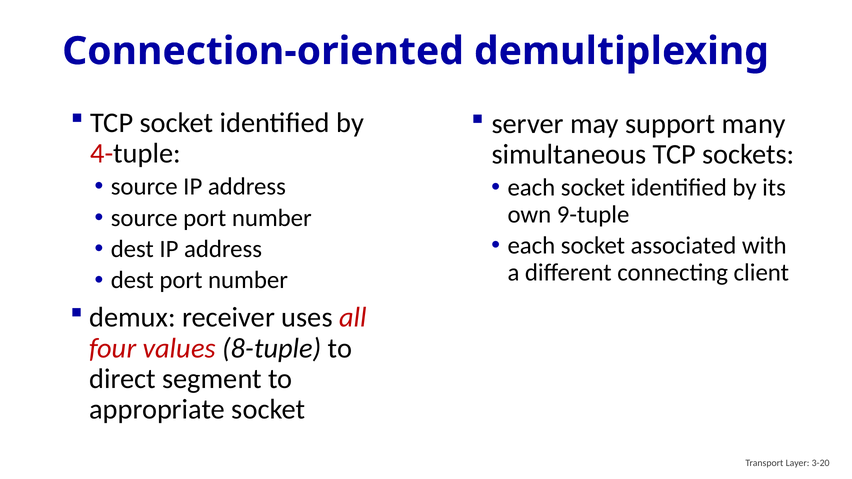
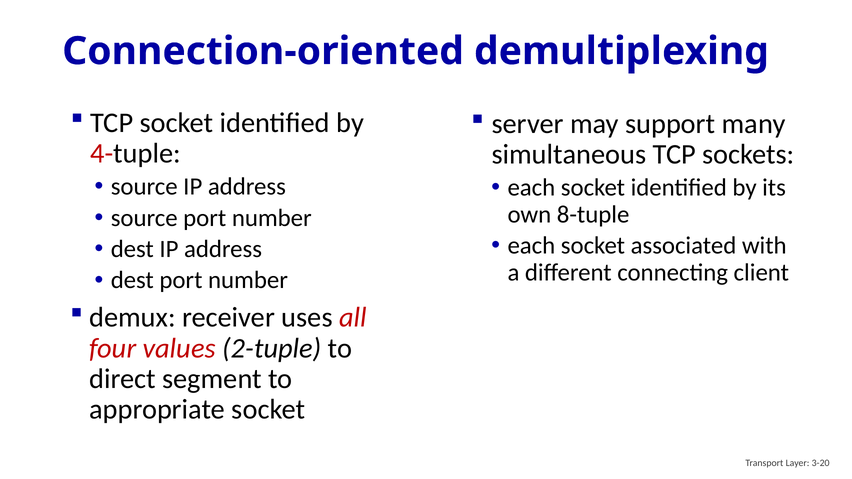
9-tuple: 9-tuple -> 8-tuple
8-tuple: 8-tuple -> 2-tuple
